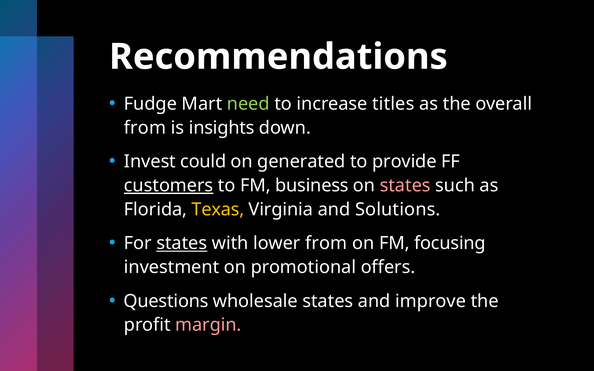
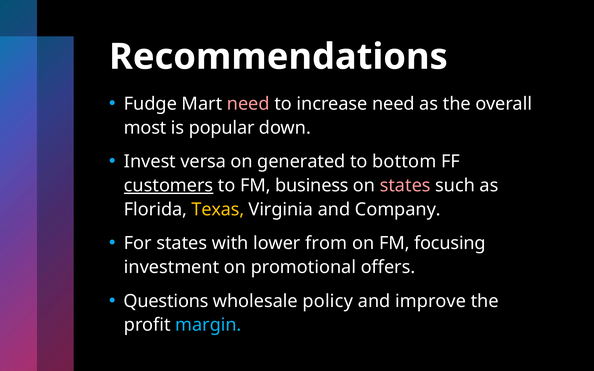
need at (248, 104) colour: light green -> pink
increase titles: titles -> need
from at (145, 128): from -> most
insights: insights -> popular
could: could -> versa
provide: provide -> bottom
Solutions: Solutions -> Company
states at (182, 243) underline: present -> none
wholesale states: states -> policy
margin colour: pink -> light blue
